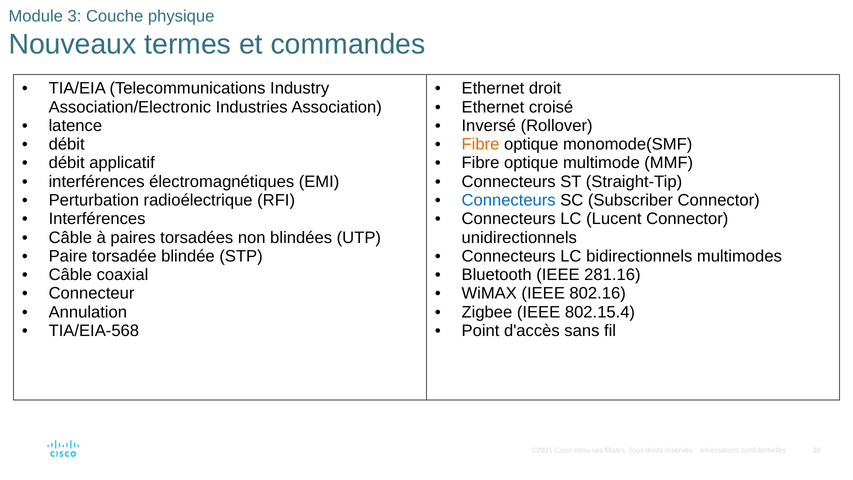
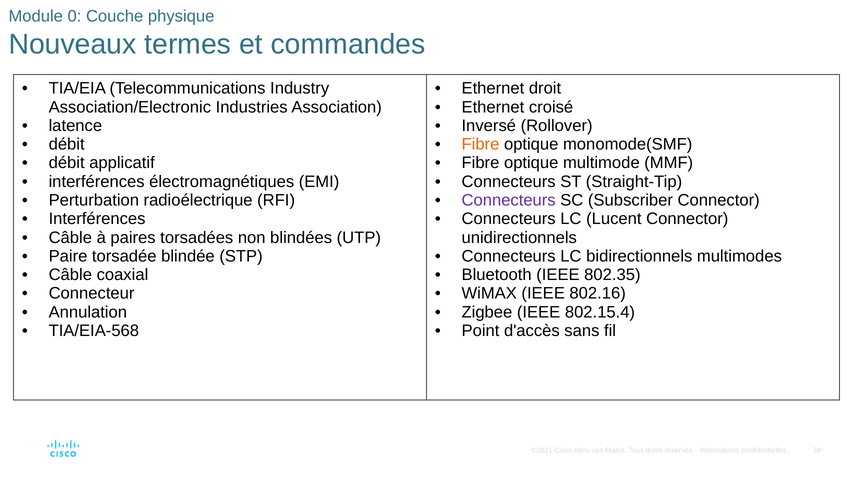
3: 3 -> 0
Connecteurs at (509, 200) colour: blue -> purple
281.16: 281.16 -> 802.35
